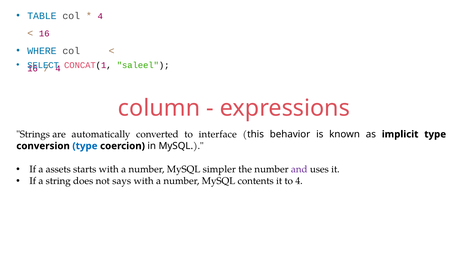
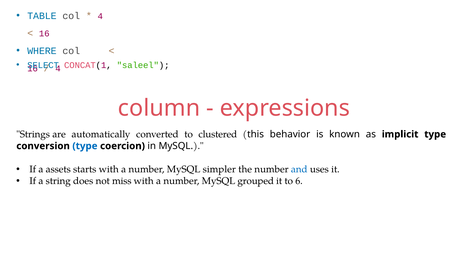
interface: interface -> clustered
and colour: purple -> blue
says: says -> miss
contents: contents -> grouped
to 4: 4 -> 6
